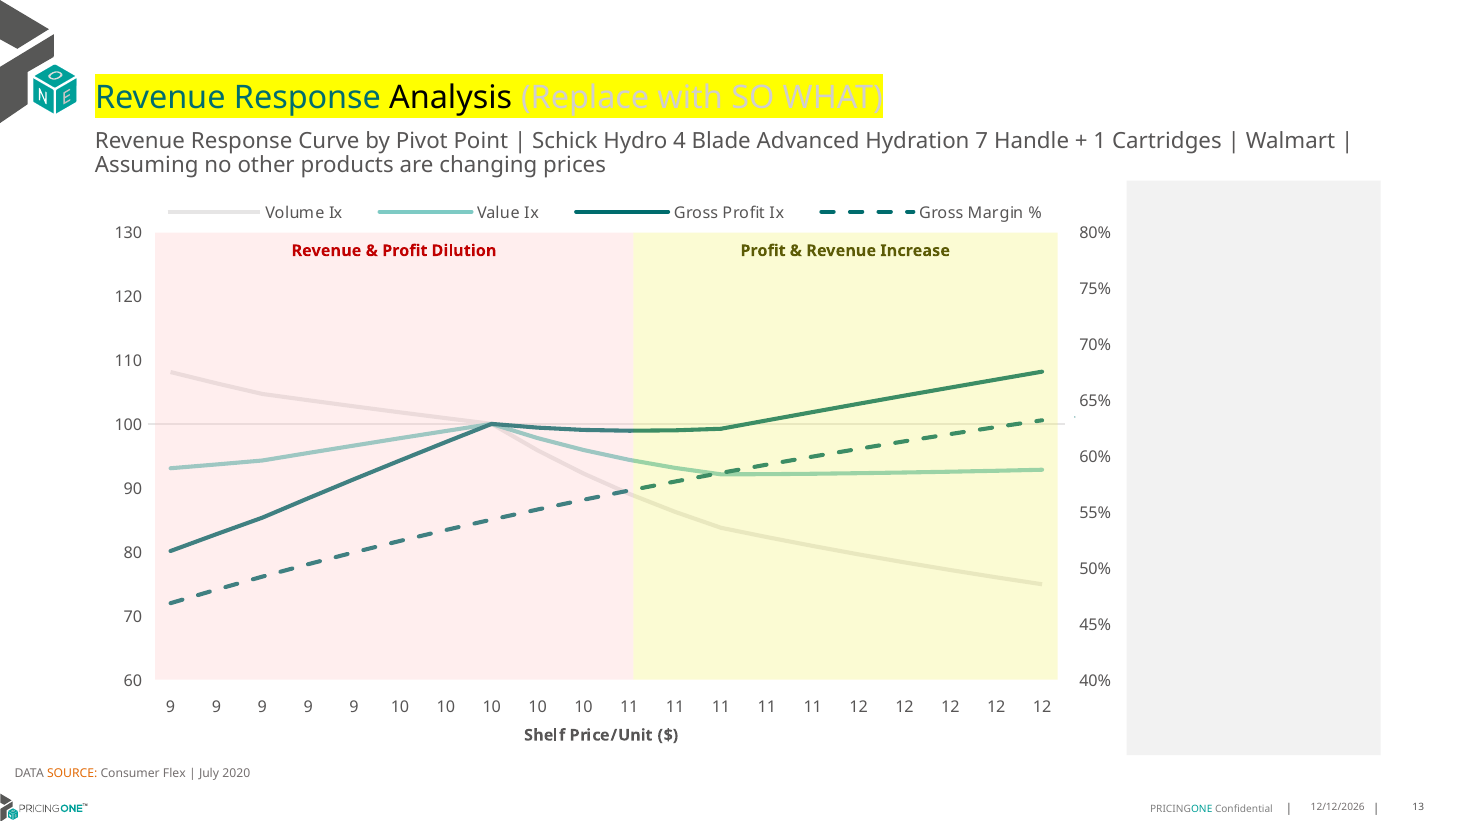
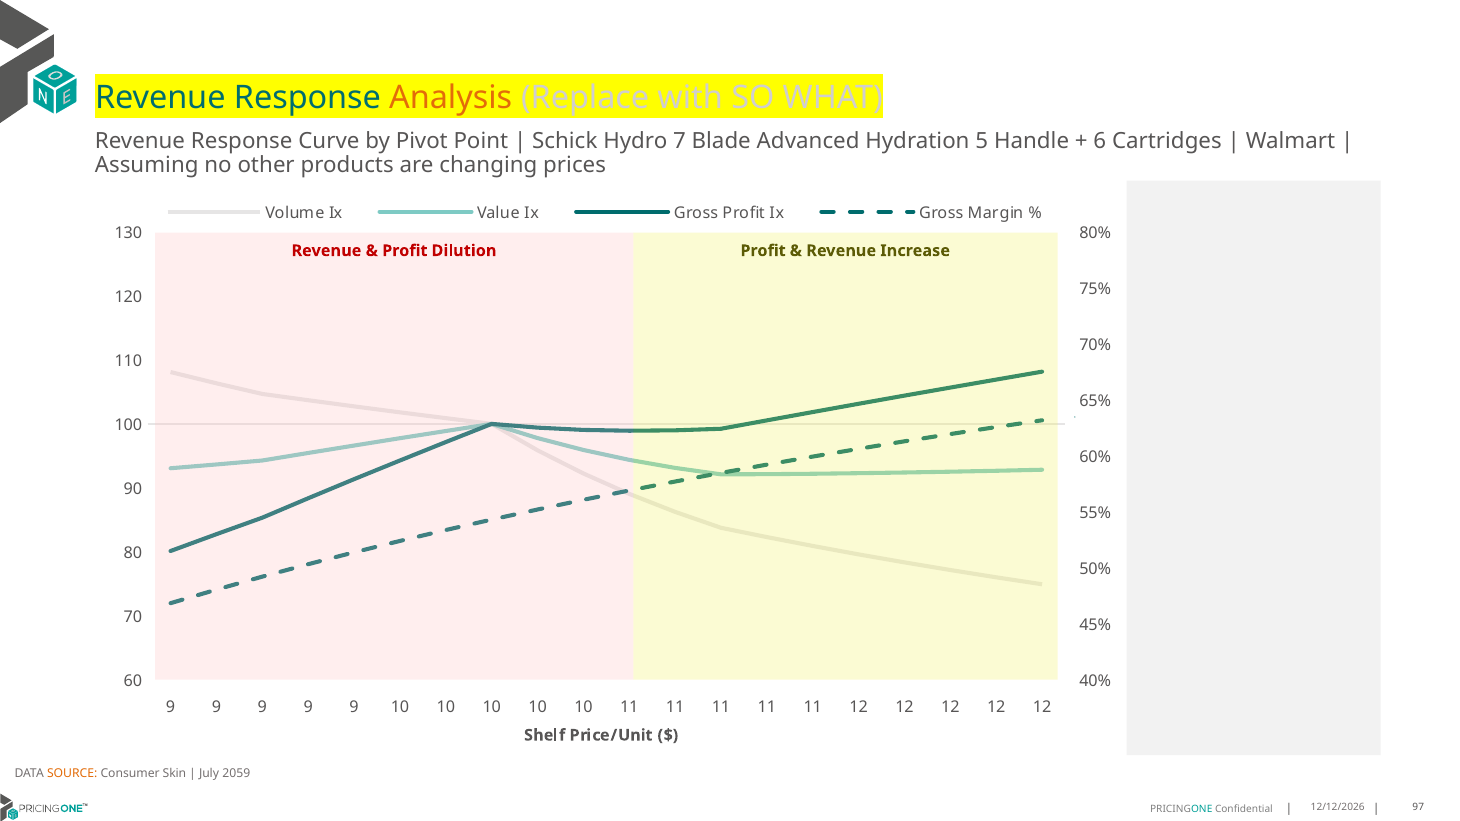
Analysis colour: black -> orange
4: 4 -> 7
7: 7 -> 5
1: 1 -> 6
Flex: Flex -> Skin
2020: 2020 -> 2059
13: 13 -> 97
